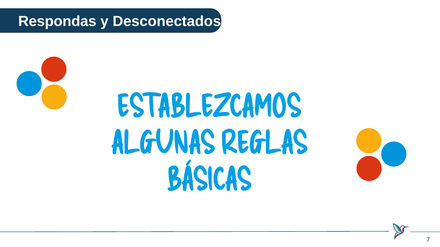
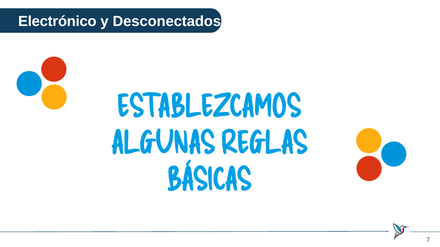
Respondas: Respondas -> Electrónico
